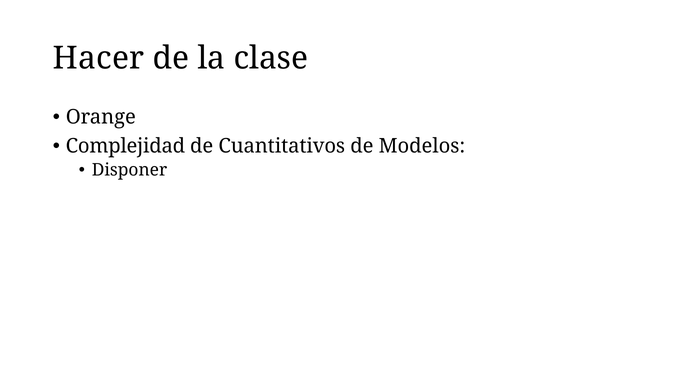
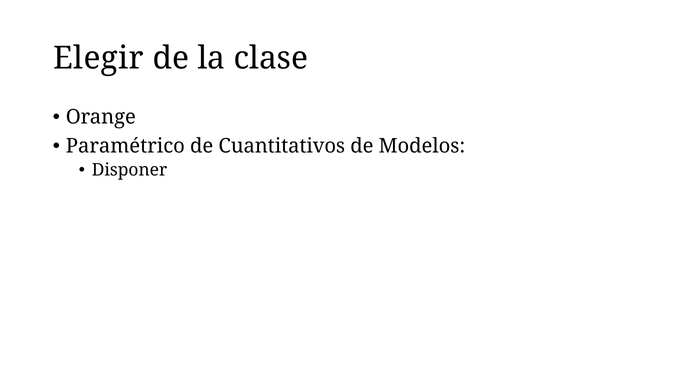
Hacer: Hacer -> Elegir
Complejidad: Complejidad -> Paramétrico
